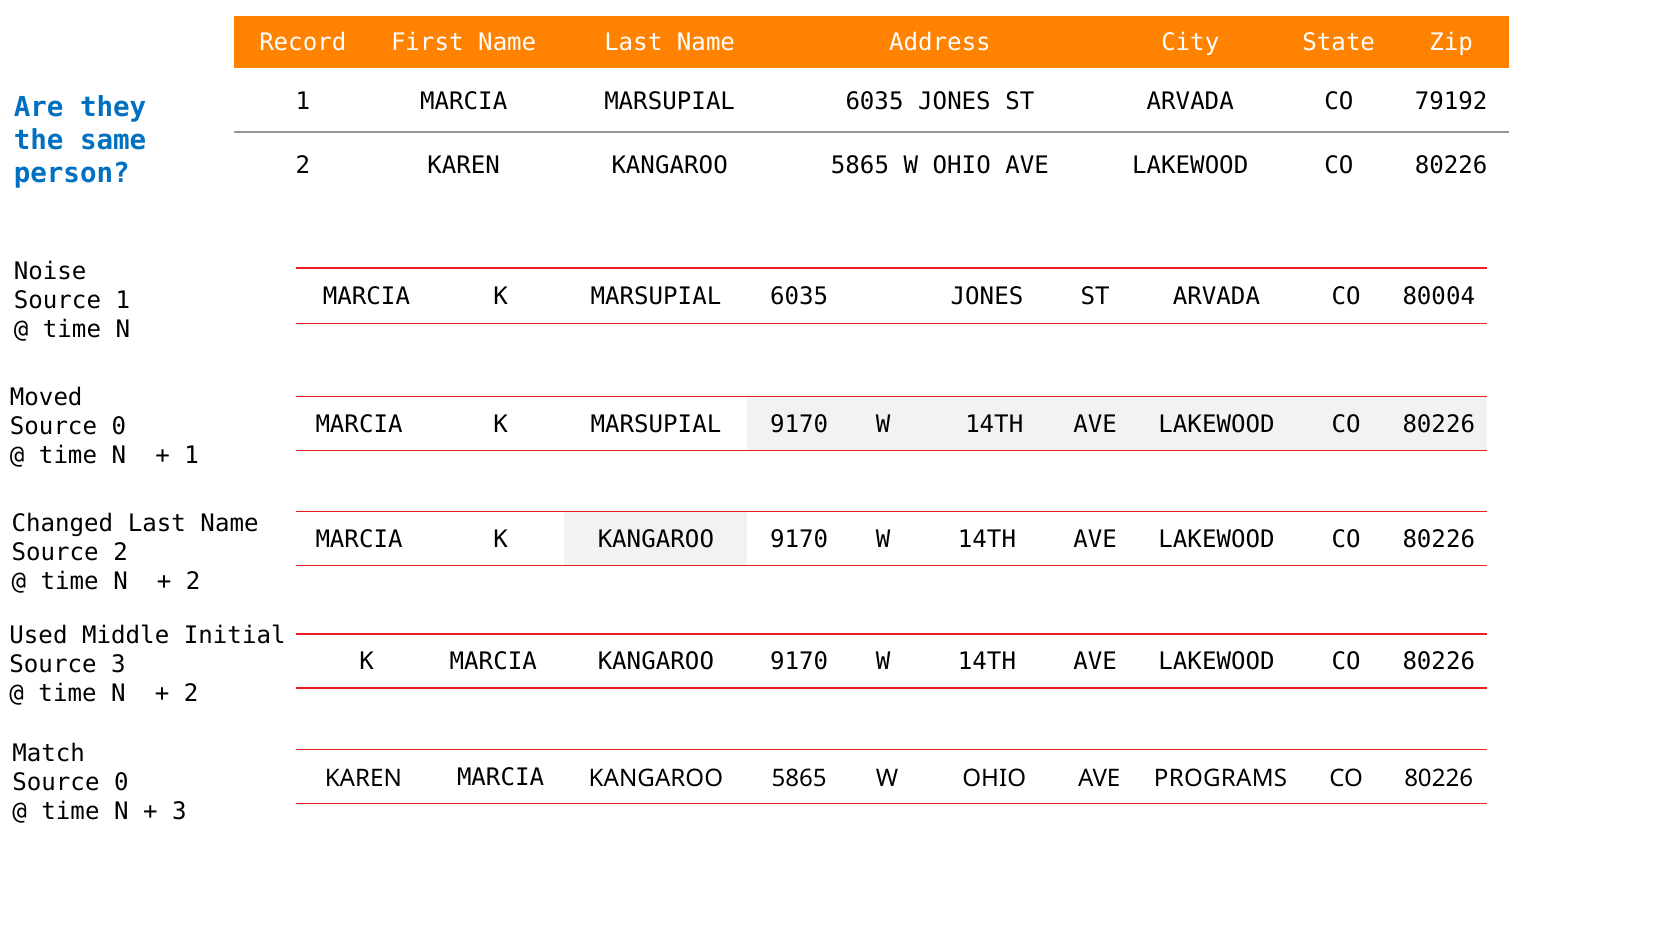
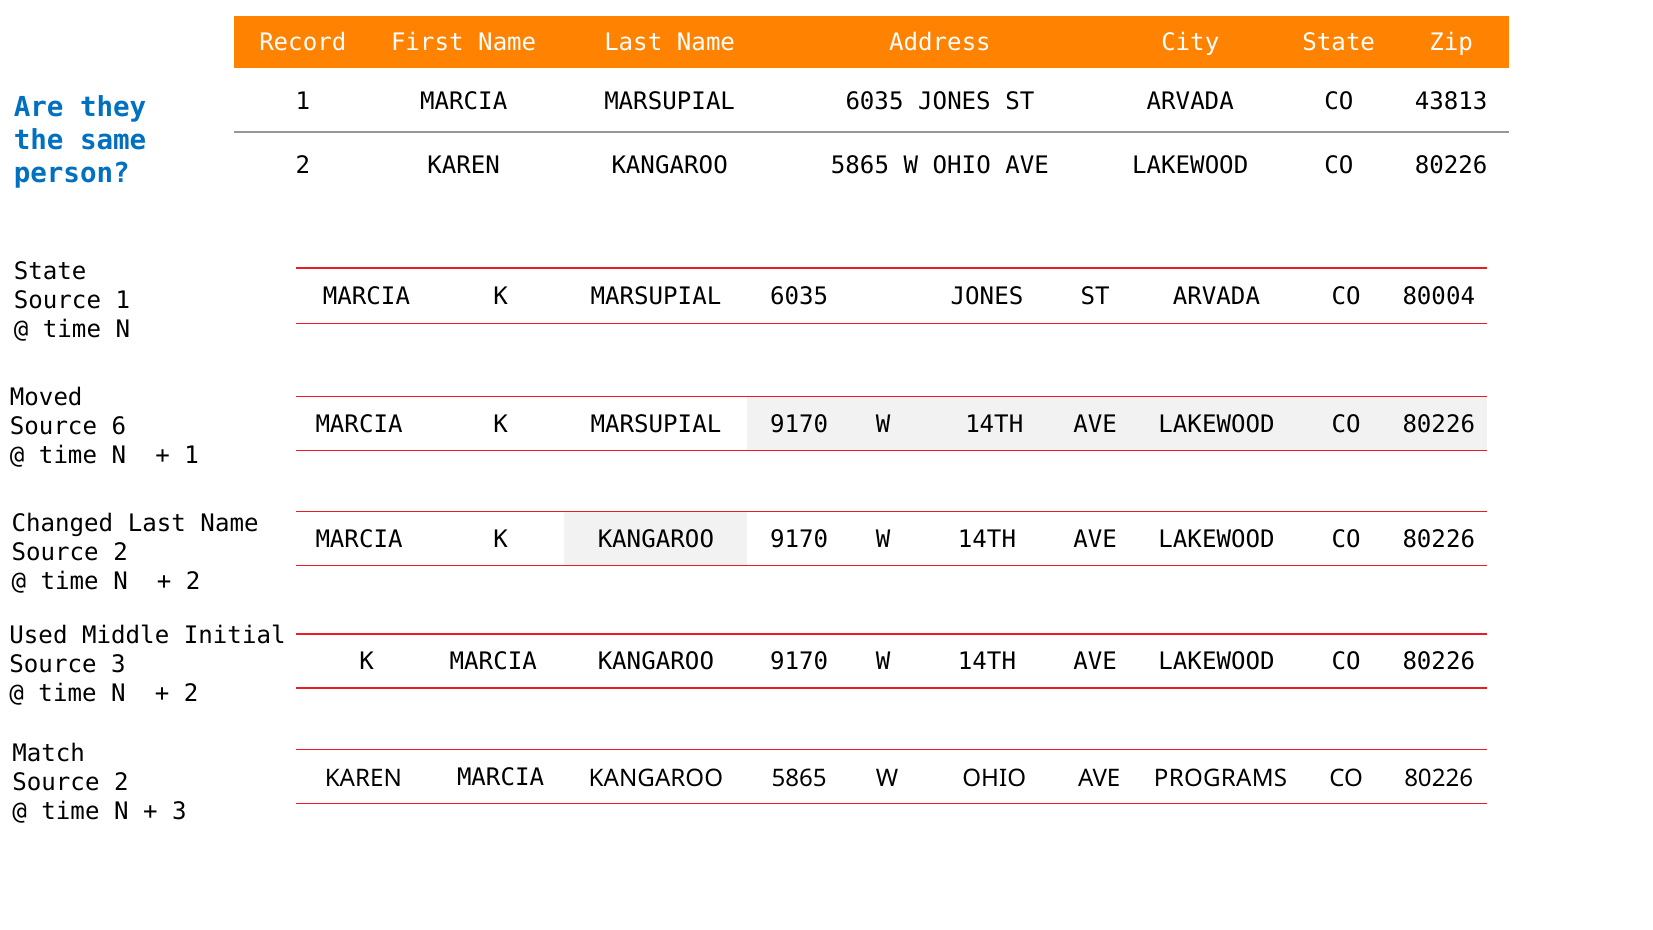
79192: 79192 -> 43813
Noise at (50, 272): Noise -> State
0 at (119, 426): 0 -> 6
0 at (121, 782): 0 -> 2
